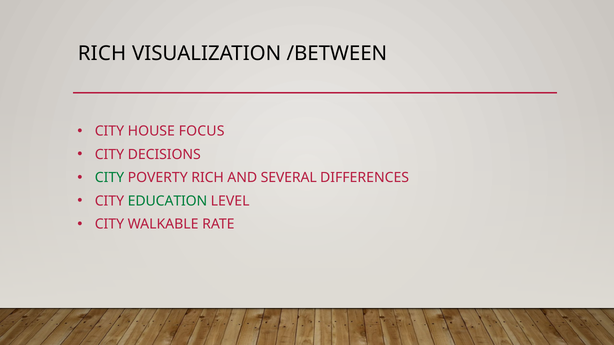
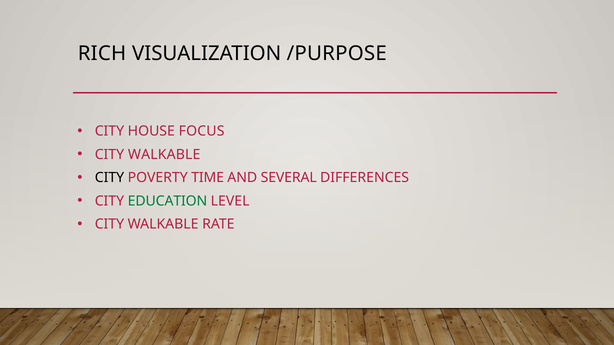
/BETWEEN: /BETWEEN -> /PURPOSE
DECISIONS at (164, 155): DECISIONS -> WALKABLE
CITY at (109, 178) colour: green -> black
POVERTY RICH: RICH -> TIME
